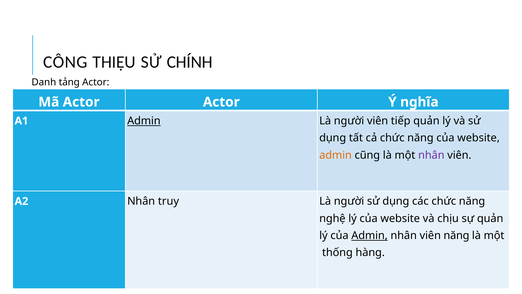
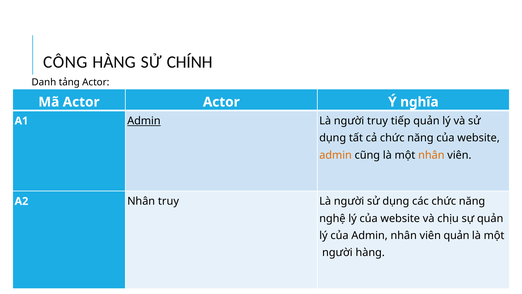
CÔNG THIỆU: THIỆU -> HÀNG
người viên: viên -> truy
nhân at (431, 155) colour: purple -> orange
Admin at (370, 235) underline: present -> none
viên năng: năng -> quản
thống at (337, 252): thống -> người
